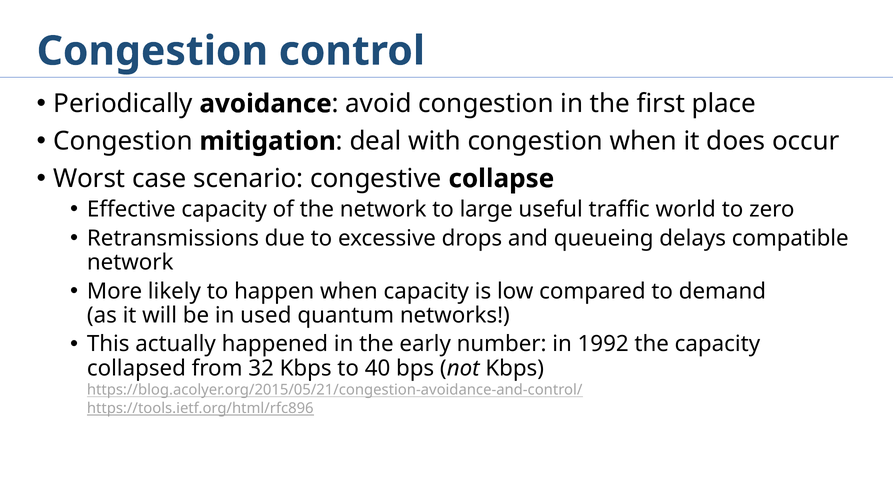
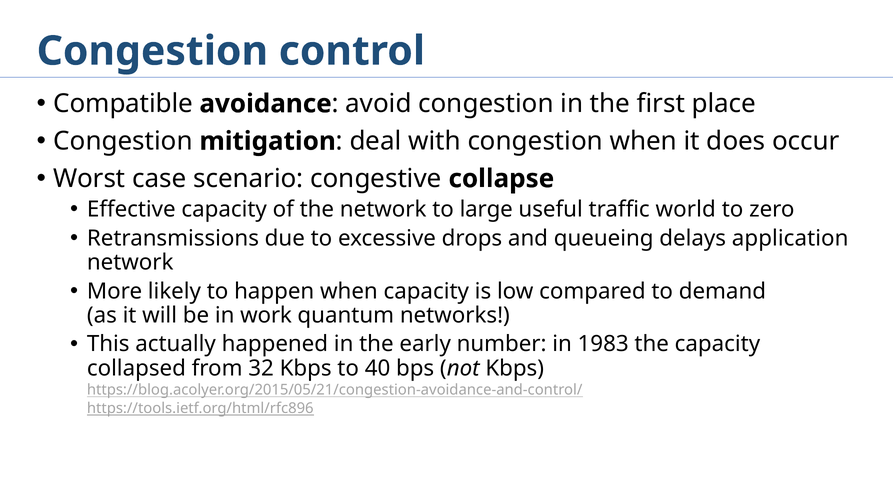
Periodically: Periodically -> Compatible
compatible: compatible -> application
used: used -> work
1992: 1992 -> 1983
